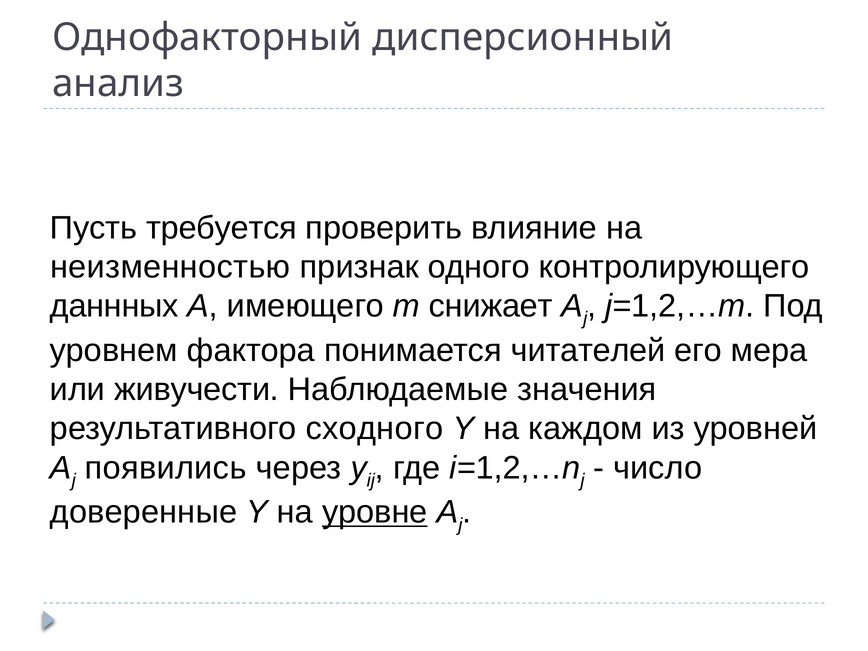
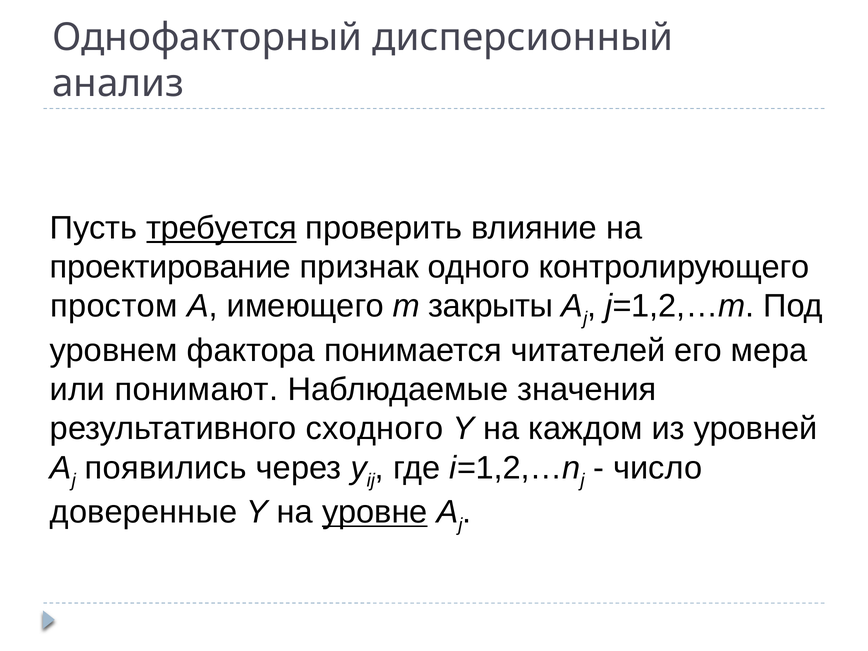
требуется underline: none -> present
неизменностью: неизменностью -> проектирование
даннных: даннных -> простом
снижает: снижает -> закрыты
живучести: живучести -> понимают
